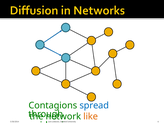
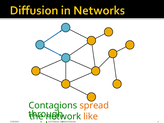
spread colour: blue -> orange
